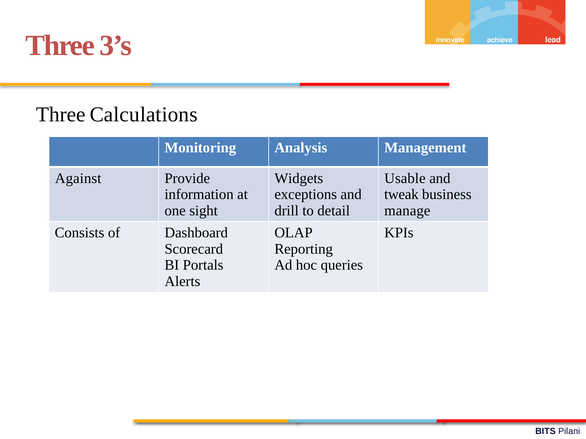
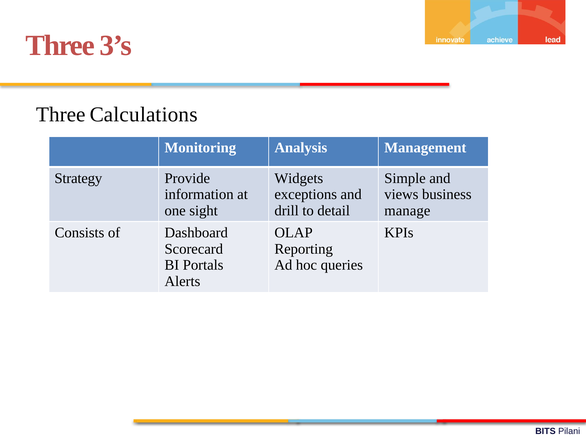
Against: Against -> Strategy
Usable: Usable -> Simple
tweak: tweak -> views
